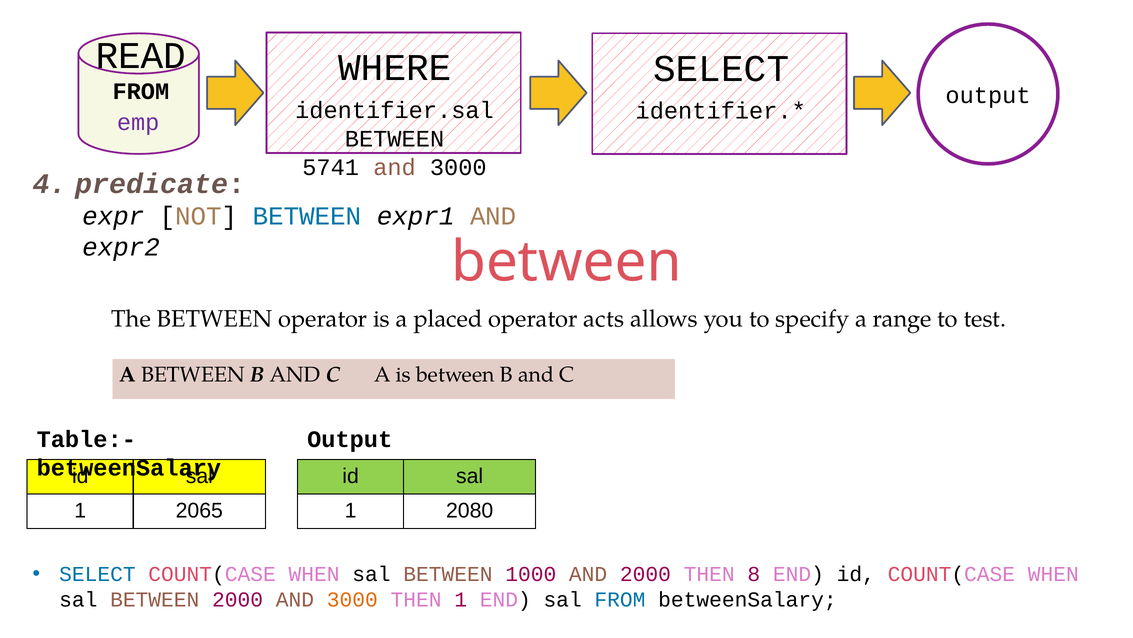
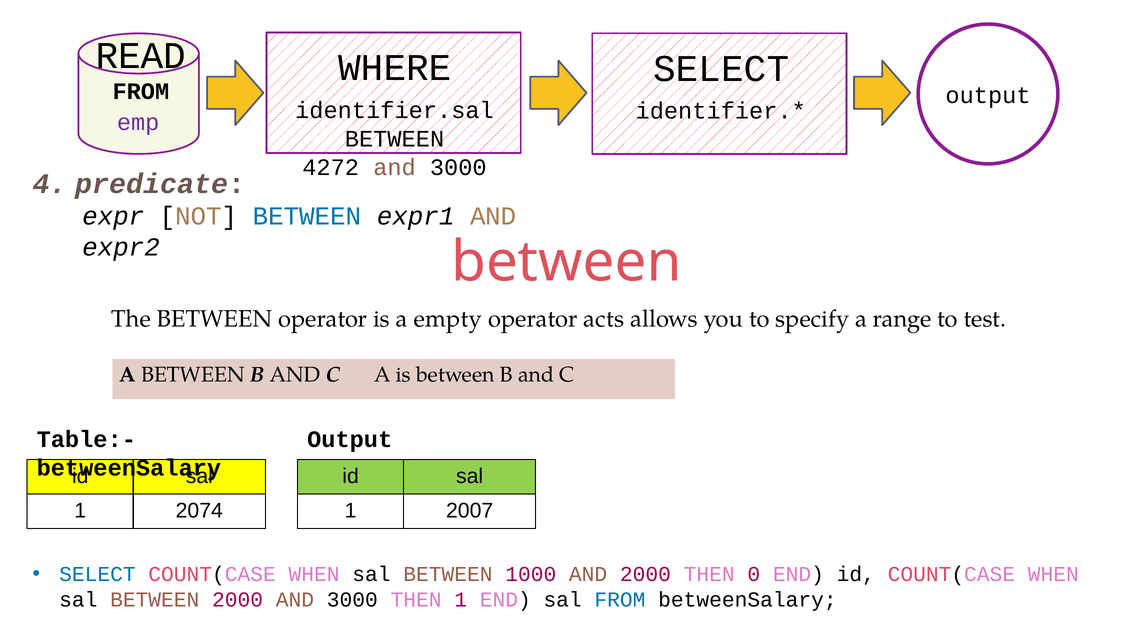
5741: 5741 -> 4272
placed: placed -> empty
2065: 2065 -> 2074
2080: 2080 -> 2007
8: 8 -> 0
3000 at (352, 599) colour: orange -> black
